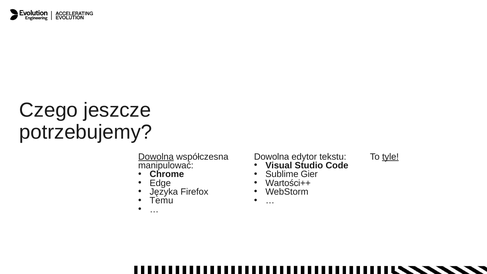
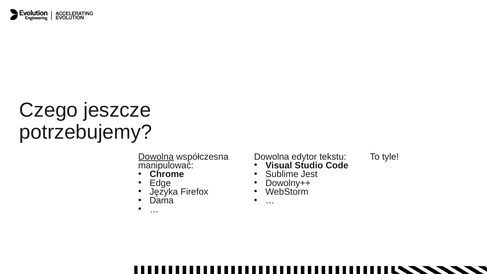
tyle underline: present -> none
Gier: Gier -> Jest
Wartości++: Wartości++ -> Dowolny++
Temu: Temu -> Dama
